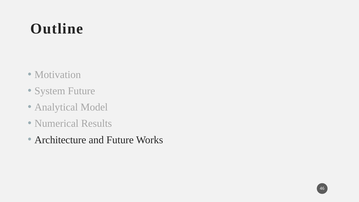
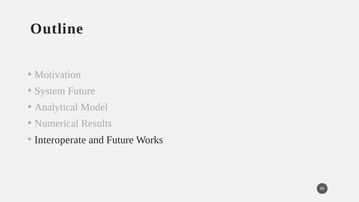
Architecture: Architecture -> Interoperate
